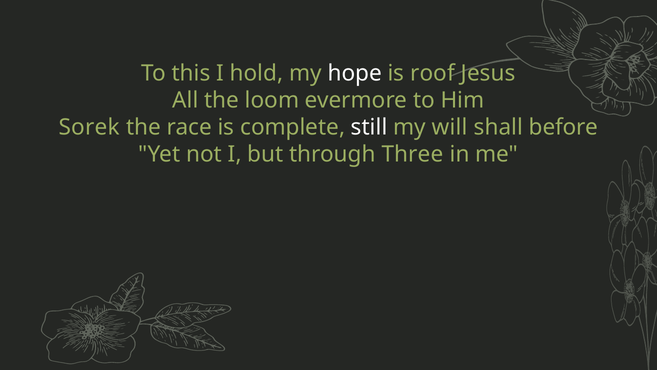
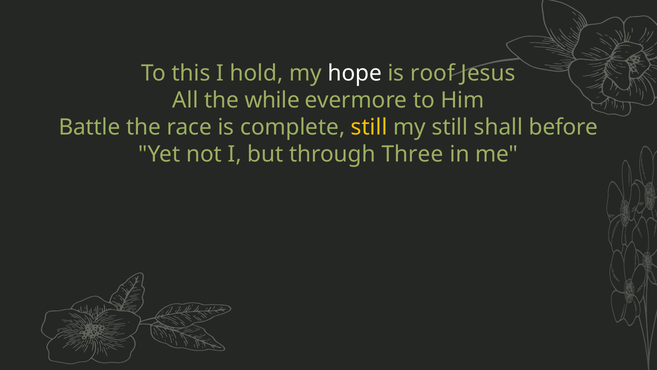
loom: loom -> while
Sorek: Sorek -> Battle
still at (369, 127) colour: white -> yellow
my will: will -> still
